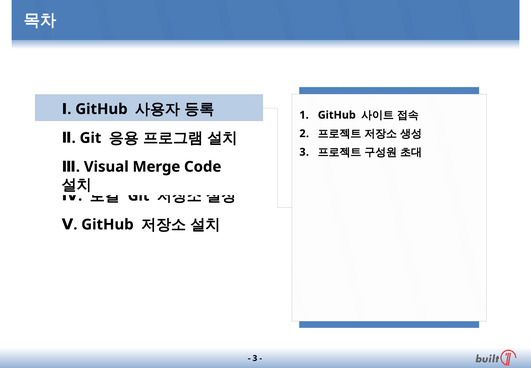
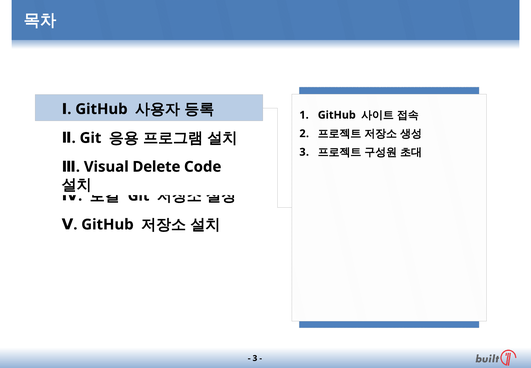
Merge: Merge -> Delete
